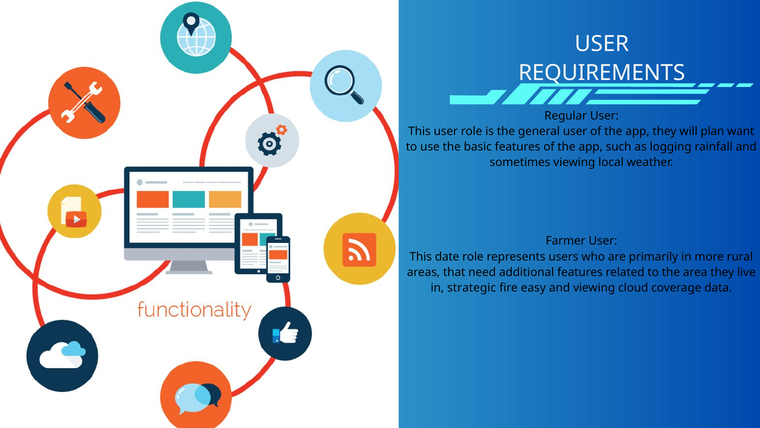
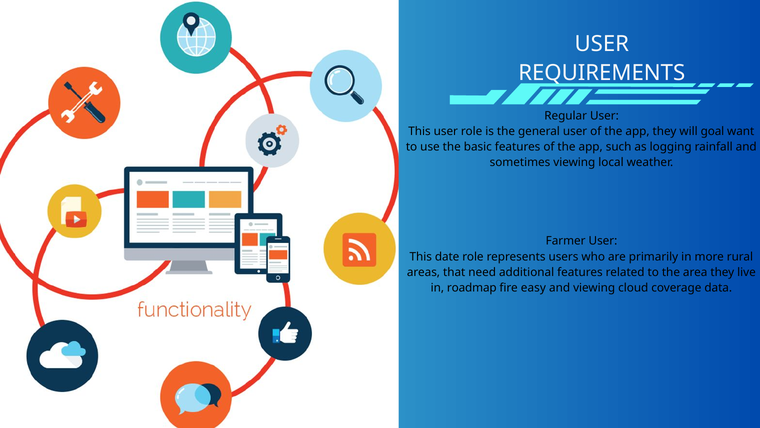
plan: plan -> goal
strategic: strategic -> roadmap
